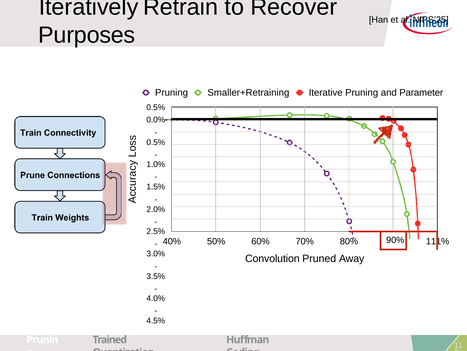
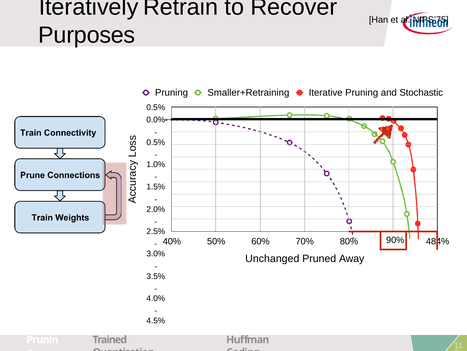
NIPS’25: NIPS’25 -> NIPS’75
Parameter: Parameter -> Stochastic
111%: 111% -> 484%
Convolution: Convolution -> Unchanged
